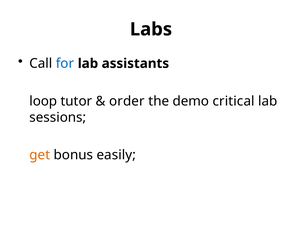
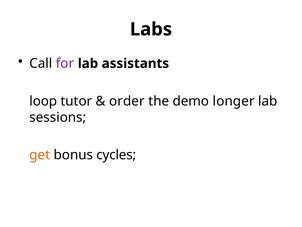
for colour: blue -> purple
critical: critical -> longer
easily: easily -> cycles
